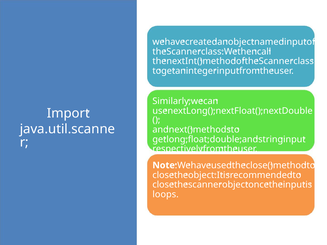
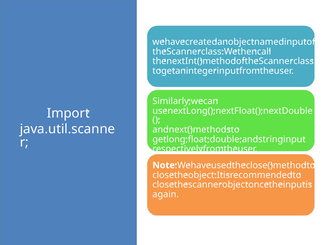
loops: loops -> again
